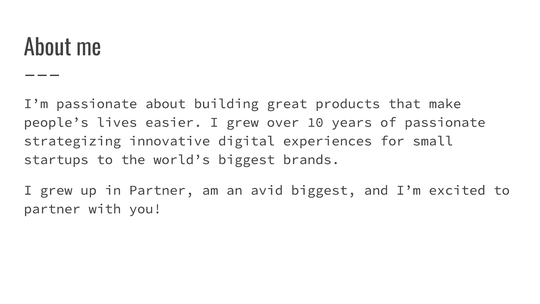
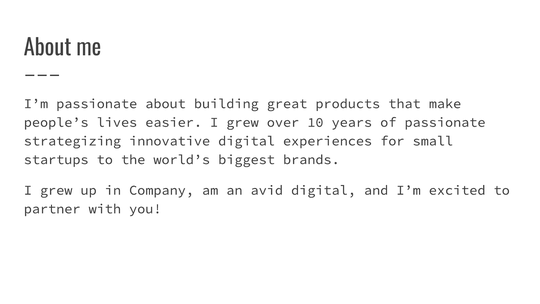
in Partner: Partner -> Company
avid biggest: biggest -> digital
